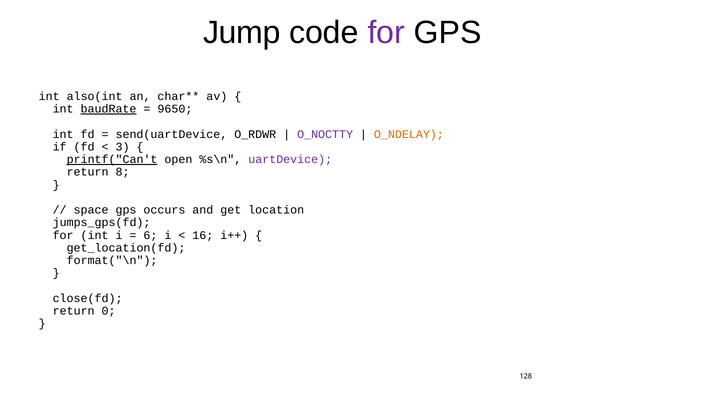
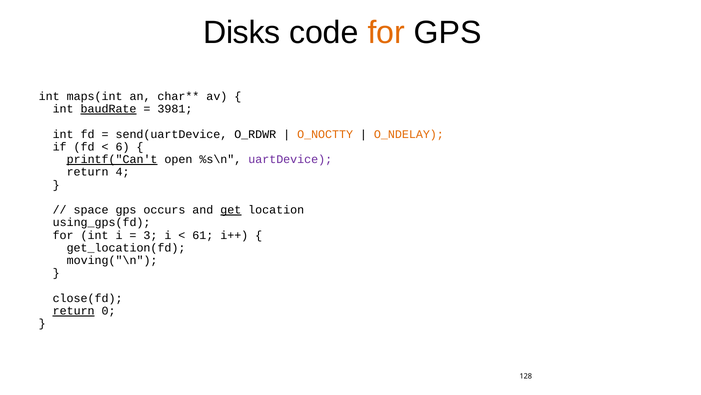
Jump: Jump -> Disks
for at (386, 33) colour: purple -> orange
also(int: also(int -> maps(int
9650: 9650 -> 3981
O_NOCTTY colour: purple -> orange
3: 3 -> 6
8: 8 -> 4
get underline: none -> present
jumps_gps(fd: jumps_gps(fd -> using_gps(fd
6: 6 -> 3
16: 16 -> 61
format("\n: format("\n -> moving("\n
return at (74, 310) underline: none -> present
